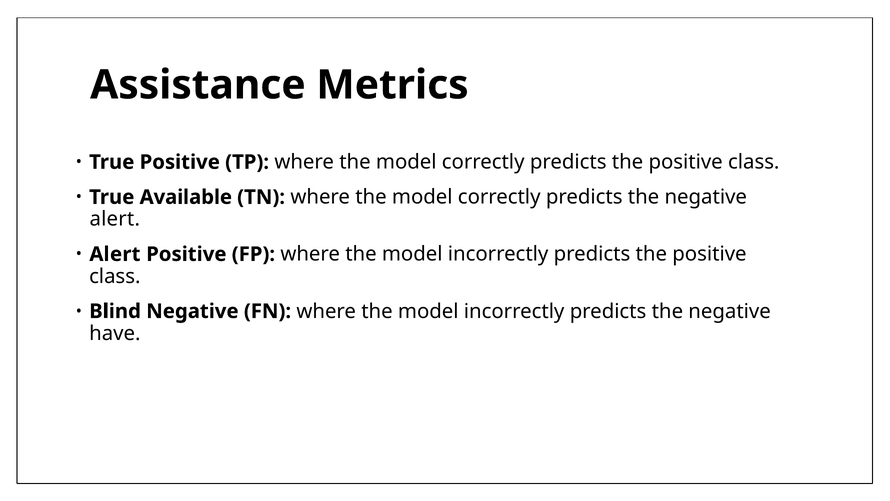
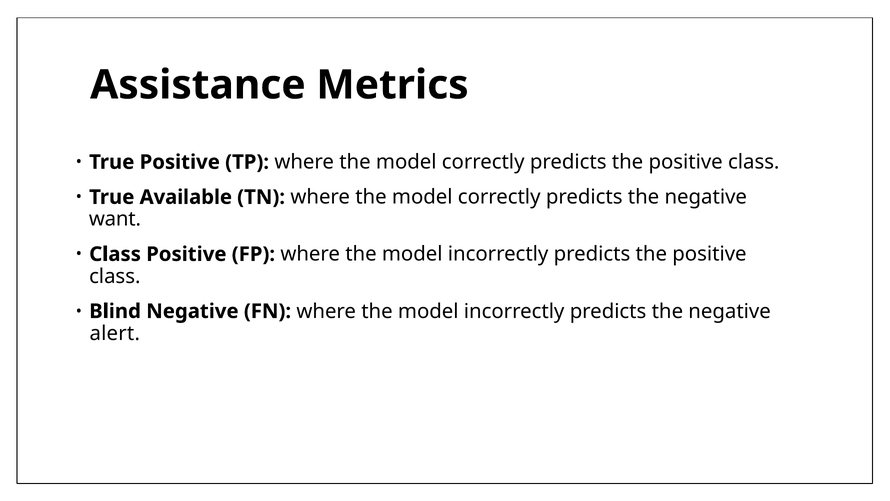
alert at (115, 219): alert -> want
Alert at (115, 254): Alert -> Class
have: have -> alert
